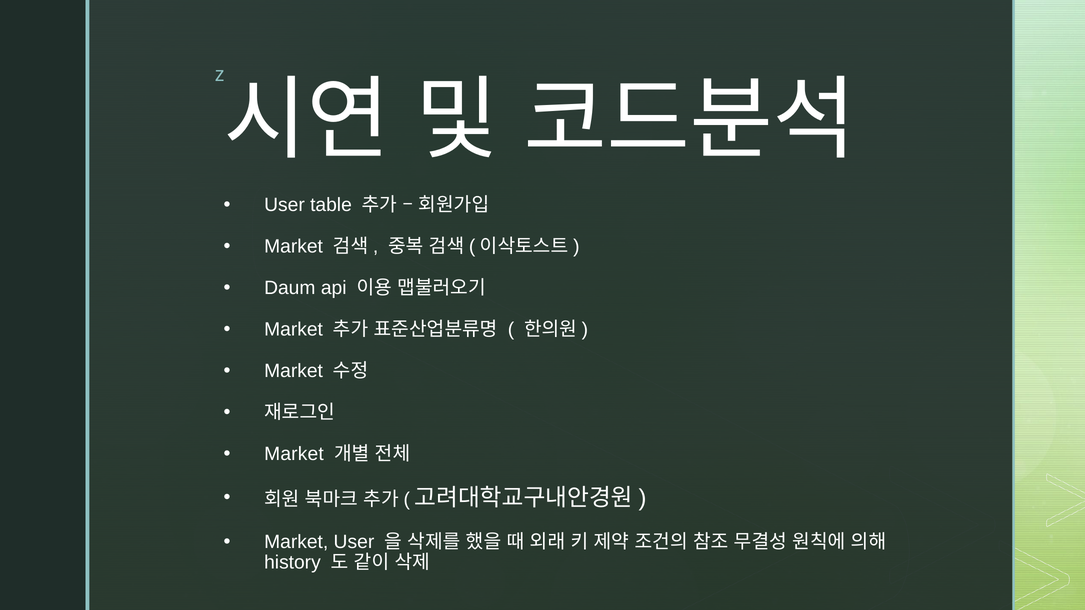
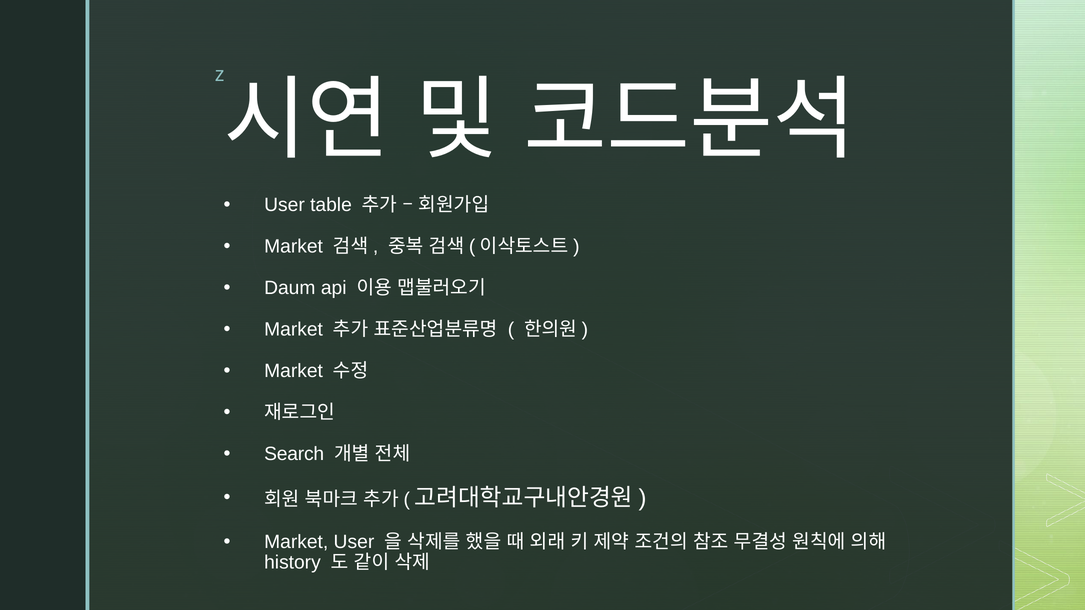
Market at (294, 454): Market -> Search
